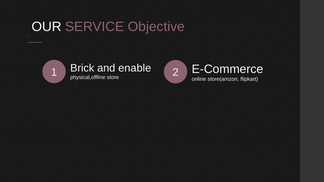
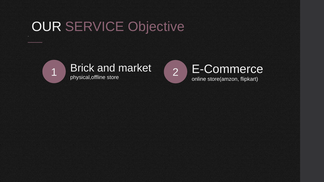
enable: enable -> market
